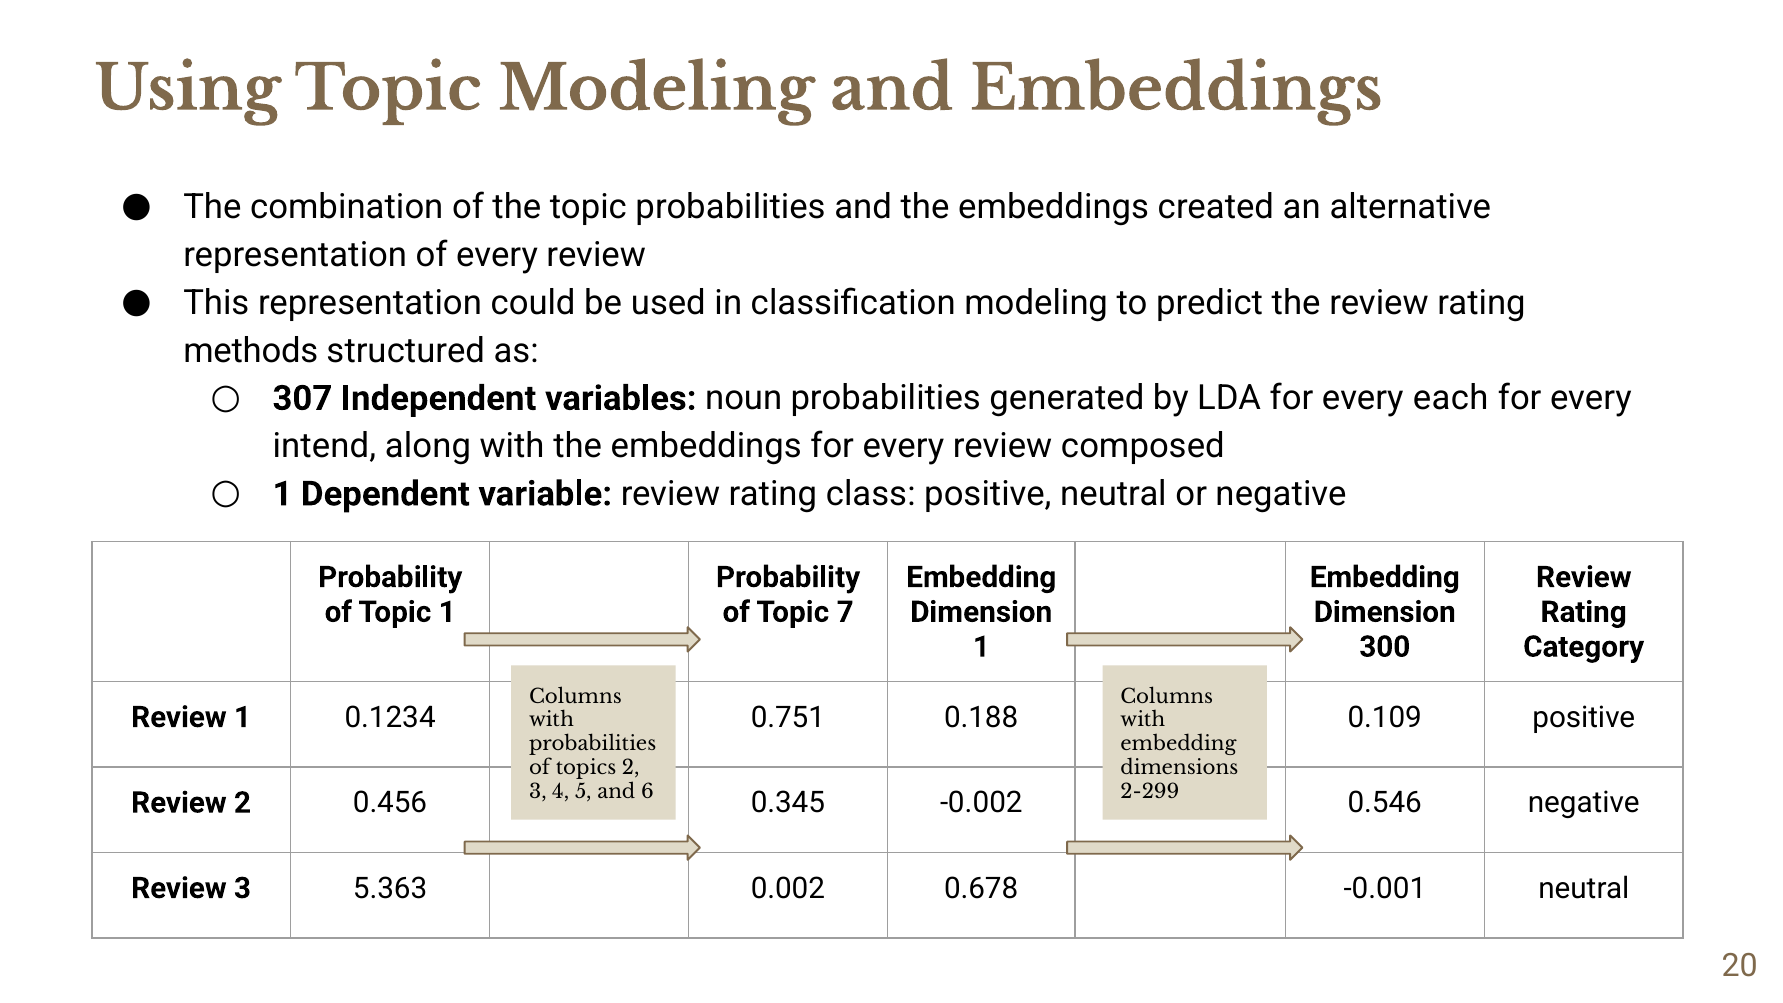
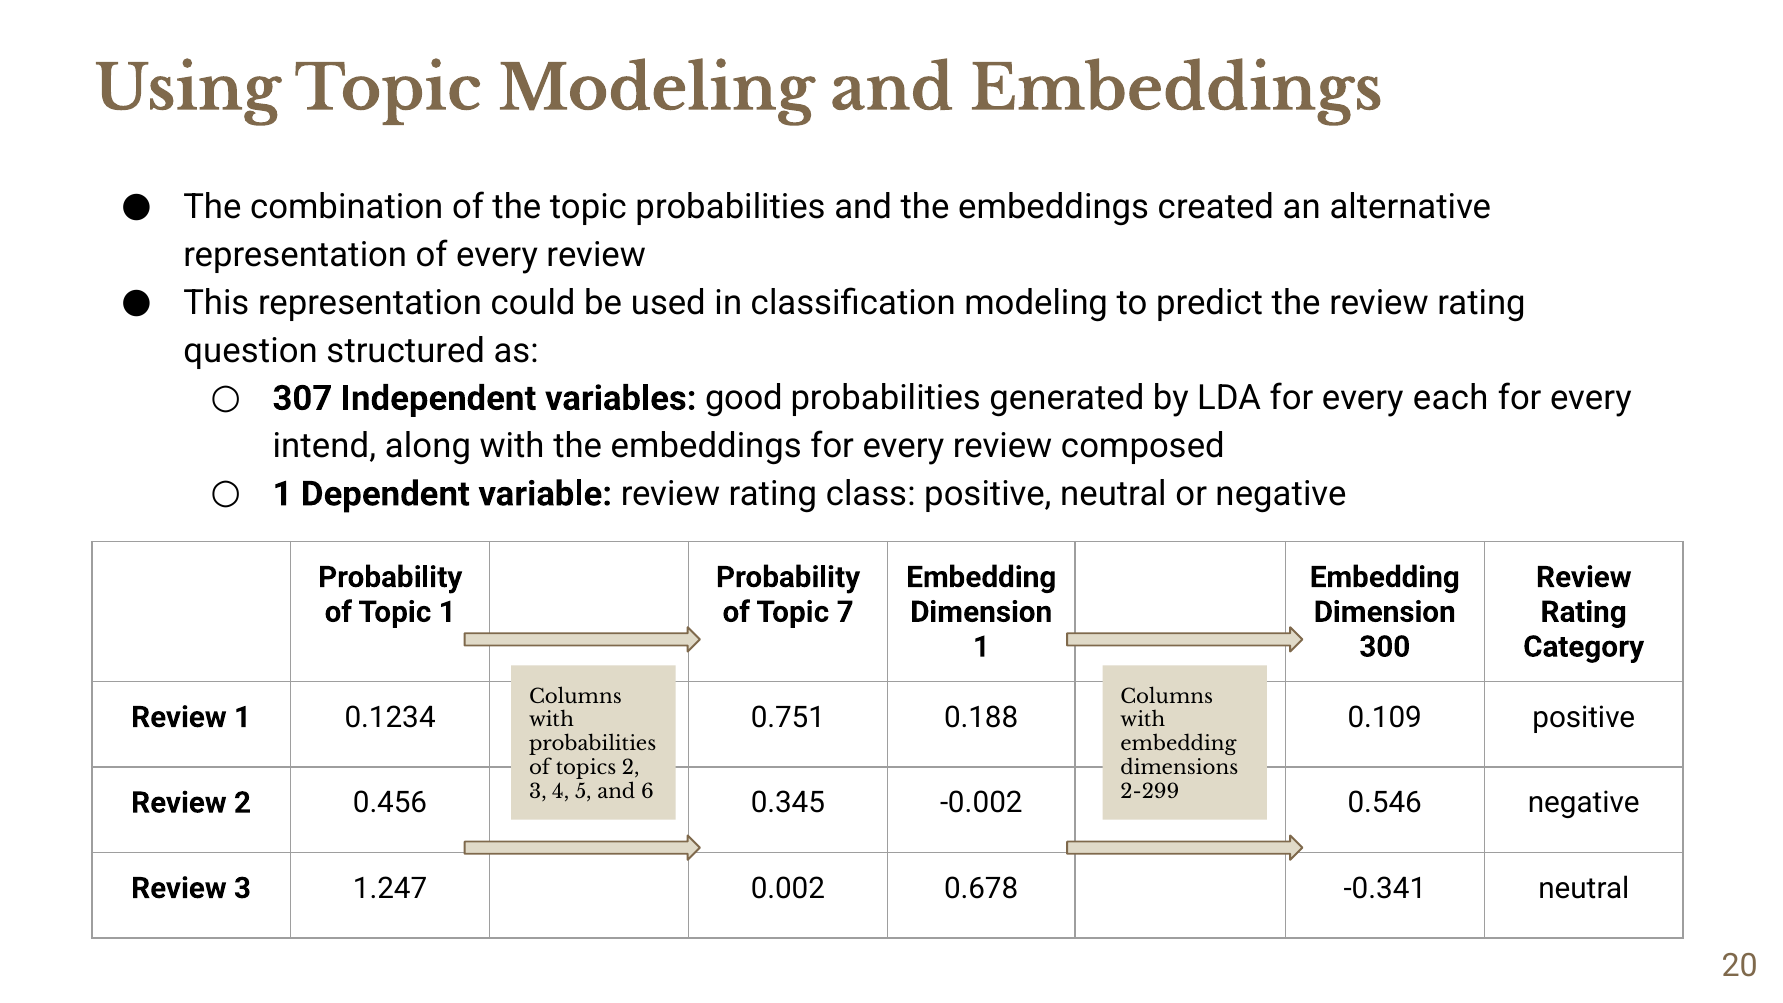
methods: methods -> question
noun: noun -> good
5.363: 5.363 -> 1.247
-0.001: -0.001 -> -0.341
